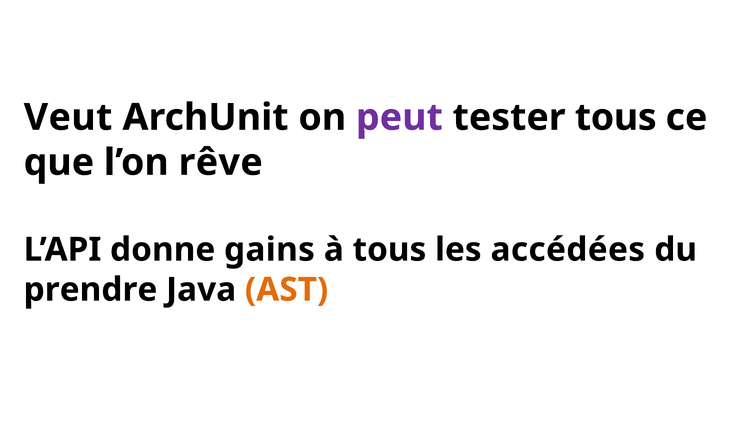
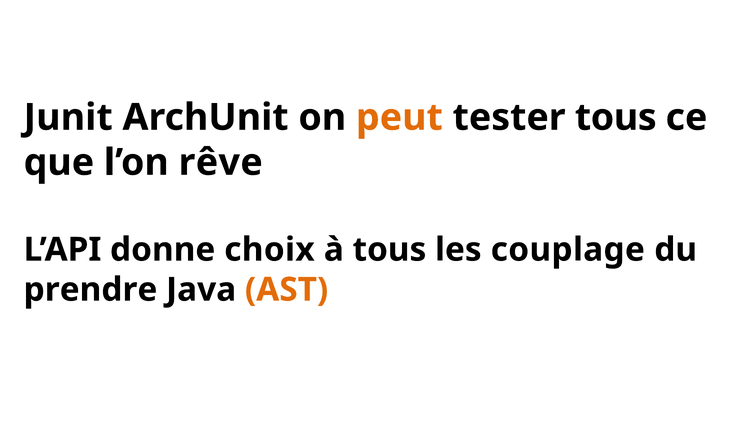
Veut: Veut -> Junit
peut colour: purple -> orange
gains: gains -> choix
accédées: accédées -> couplage
